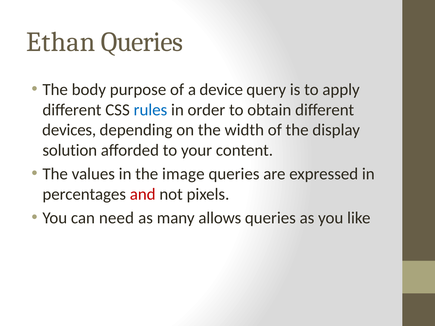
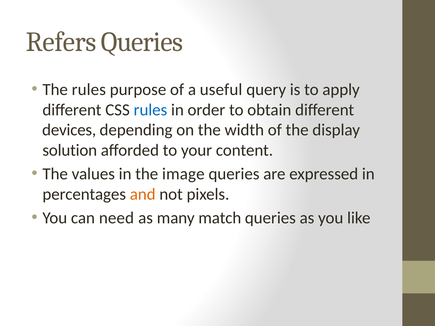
Ethan: Ethan -> Refers
The body: body -> rules
device: device -> useful
and colour: red -> orange
allows: allows -> match
